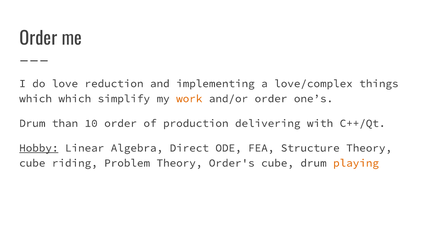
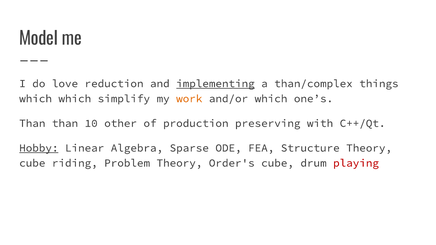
Order at (38, 39): Order -> Model
implementing underline: none -> present
love/complex: love/complex -> than/complex
and/or order: order -> which
Drum at (32, 123): Drum -> Than
10 order: order -> other
delivering: delivering -> preserving
Direct: Direct -> Sparse
playing colour: orange -> red
